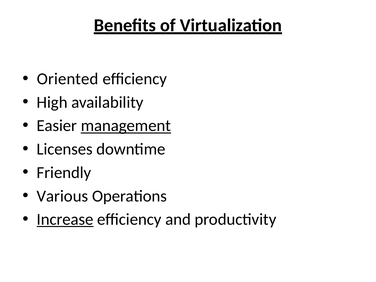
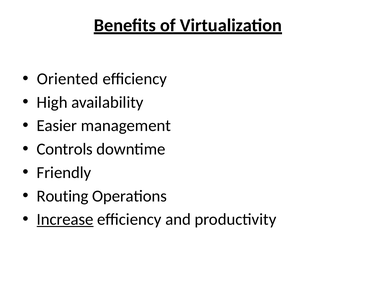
management underline: present -> none
Licenses: Licenses -> Controls
Various: Various -> Routing
